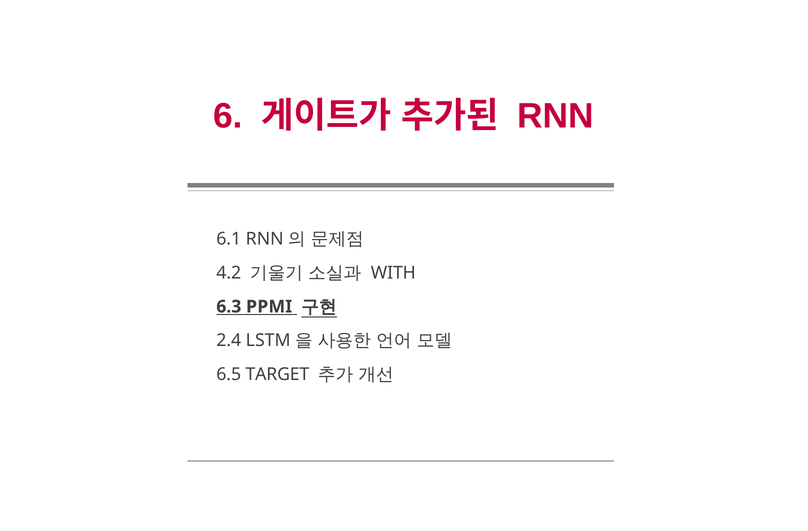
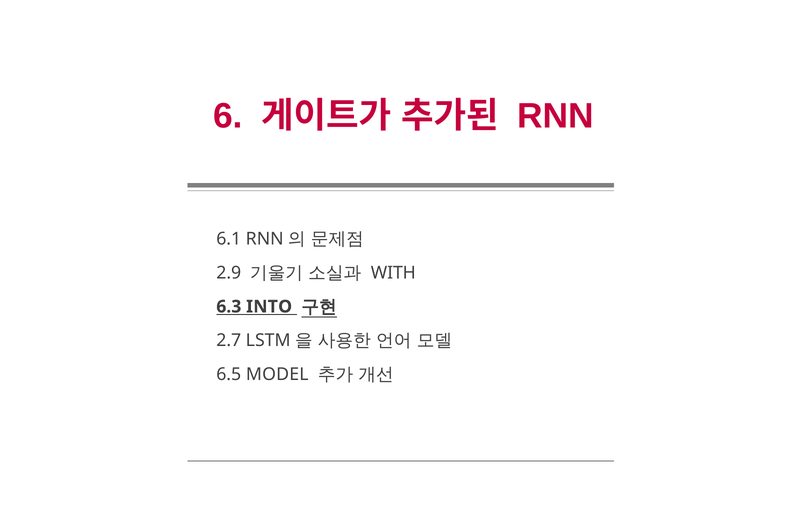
4.2: 4.2 -> 2.9
PPMI: PPMI -> INTO
2.4: 2.4 -> 2.7
TARGET: TARGET -> MODEL
